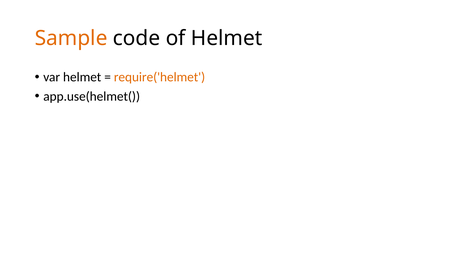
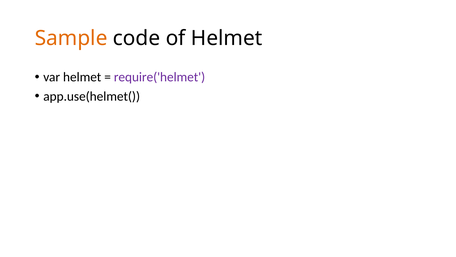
require('helmet colour: orange -> purple
